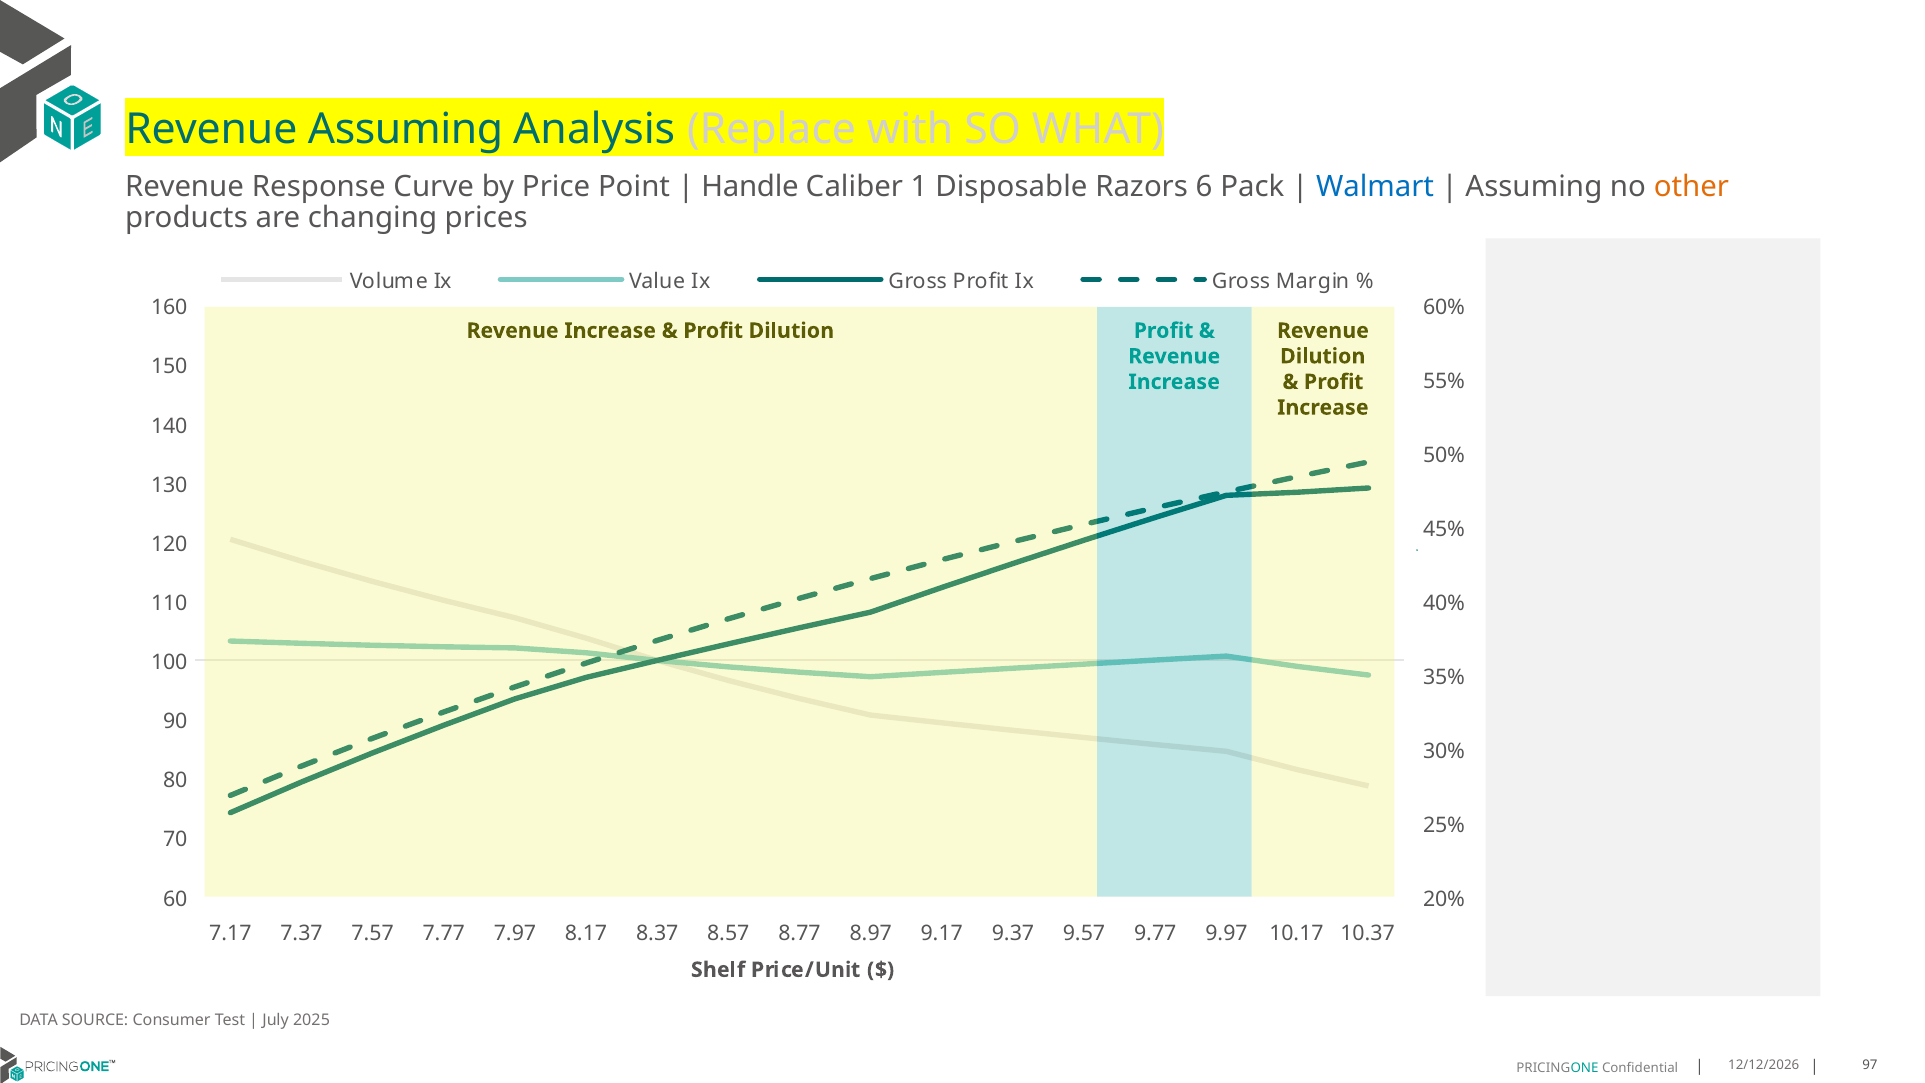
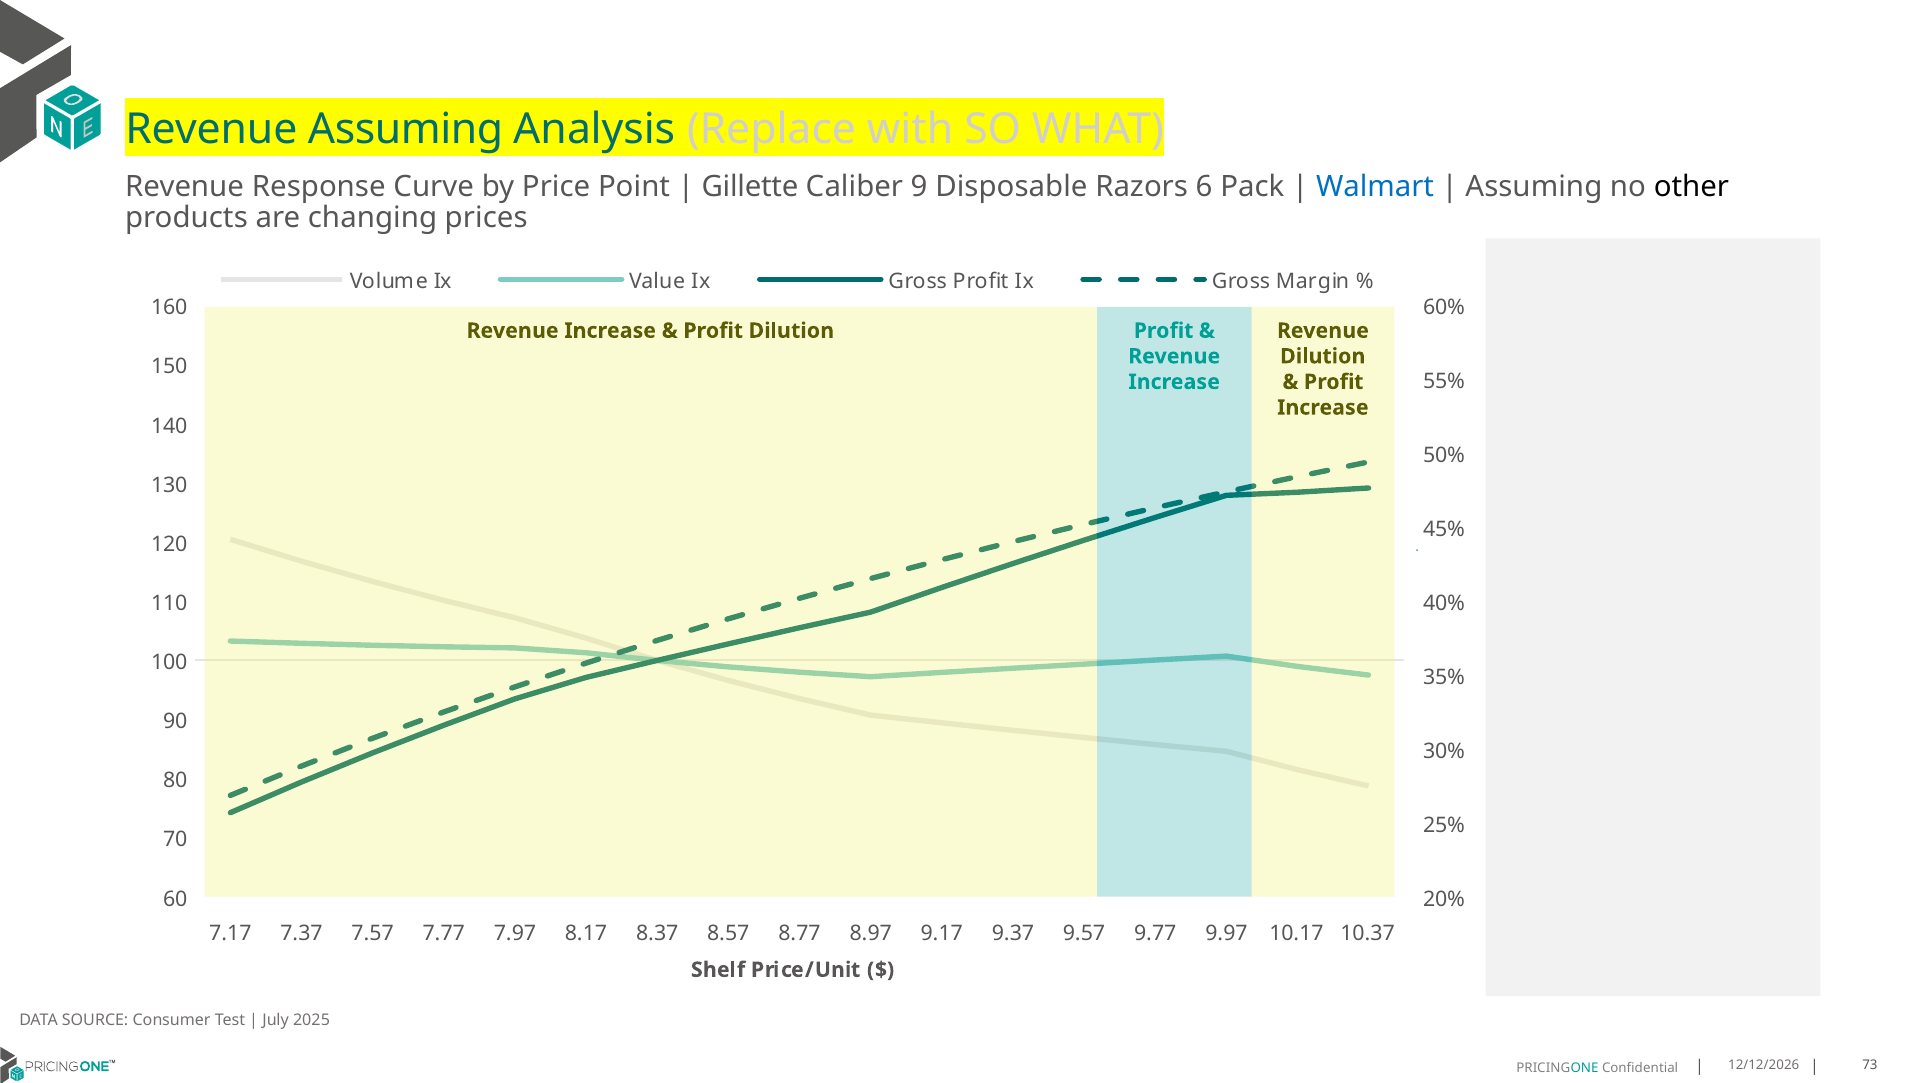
Handle: Handle -> Gillette
1: 1 -> 9
other colour: orange -> black
97: 97 -> 73
